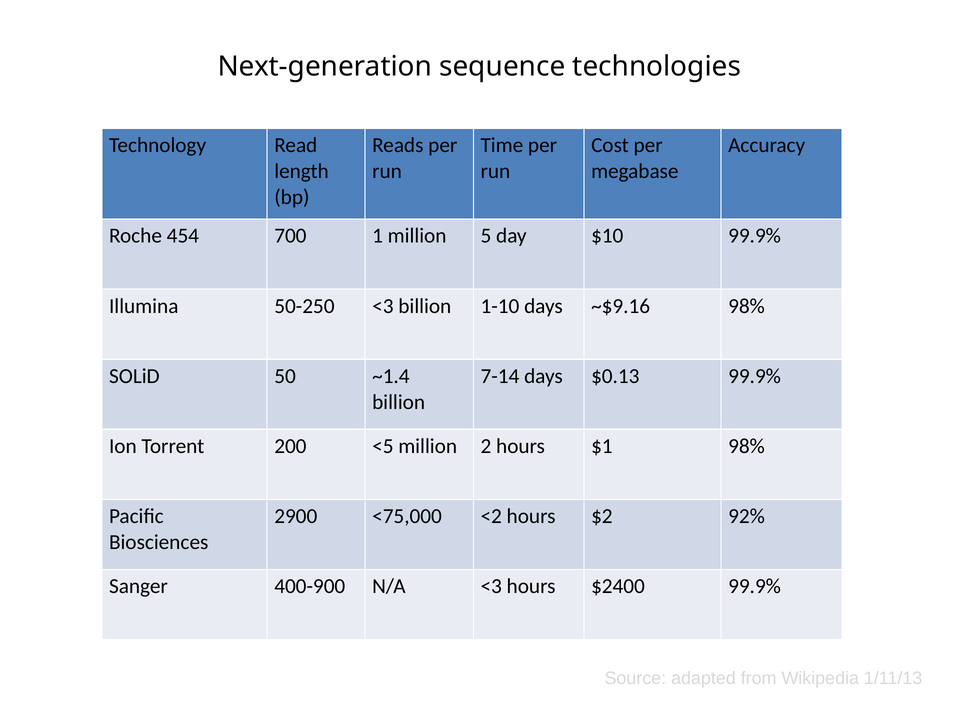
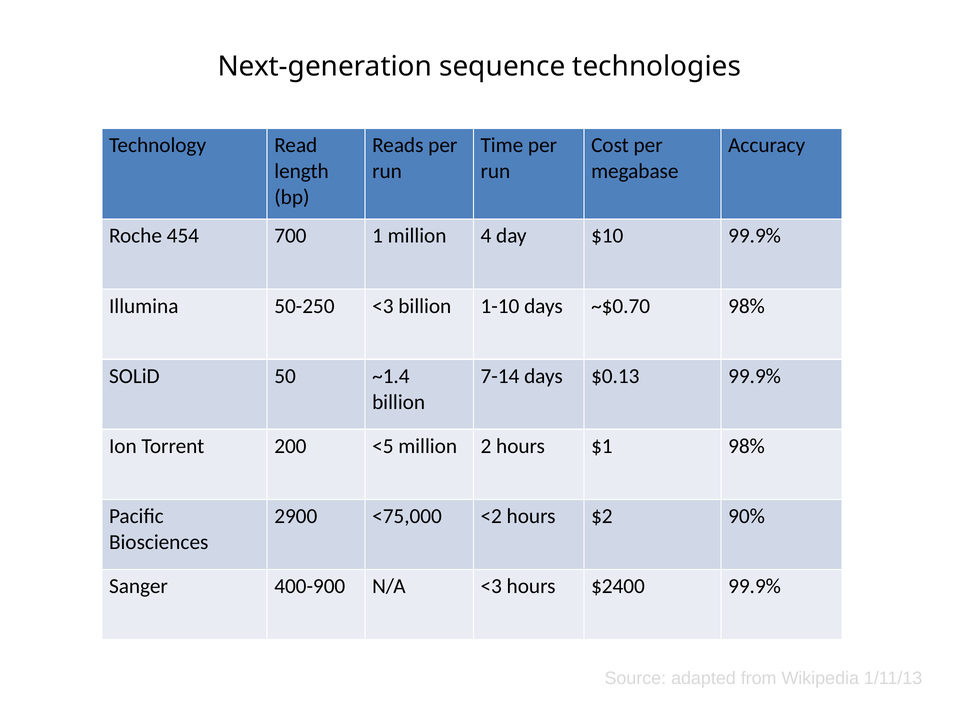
5: 5 -> 4
~$9.16: ~$9.16 -> ~$0.70
92%: 92% -> 90%
